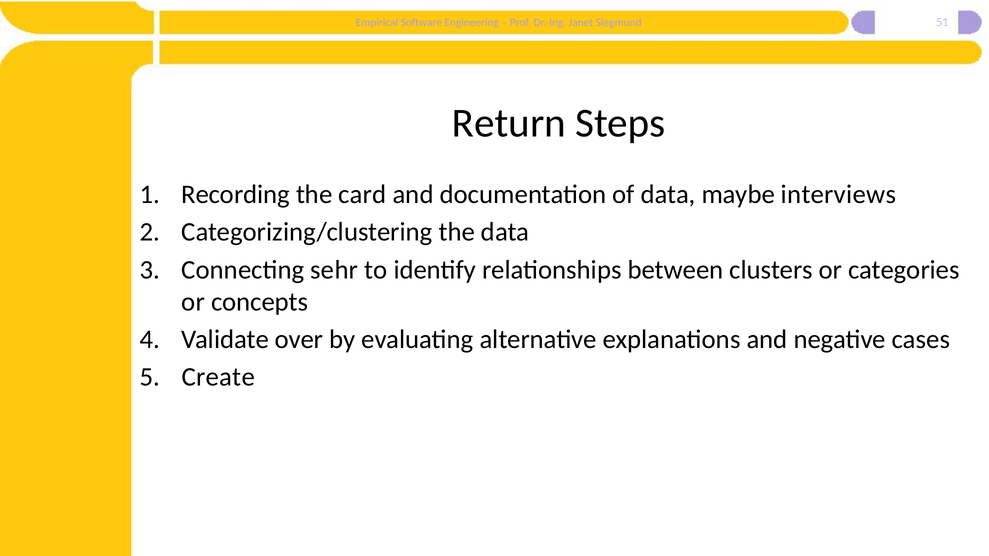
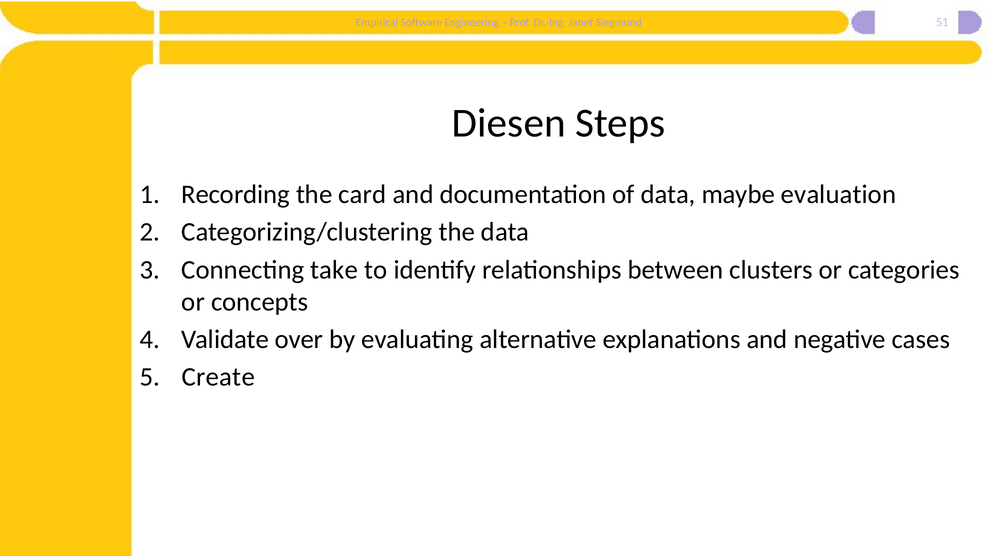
Return: Return -> Diesen
interviews: interviews -> evaluation
sehr: sehr -> take
